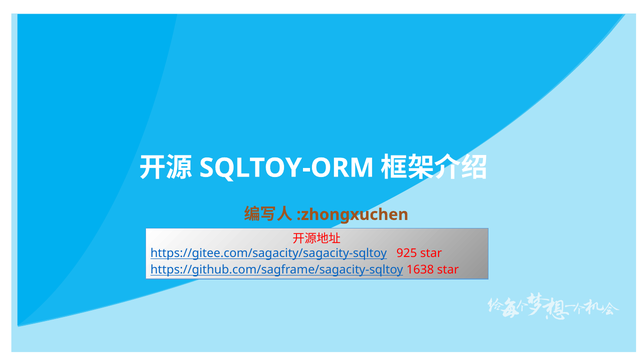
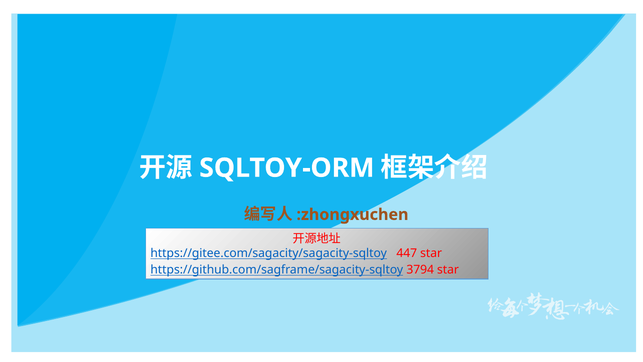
925: 925 -> 447
1638: 1638 -> 3794
